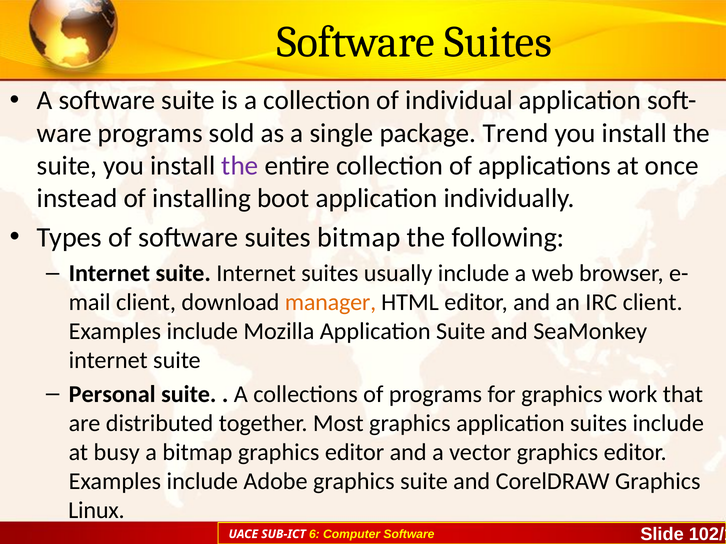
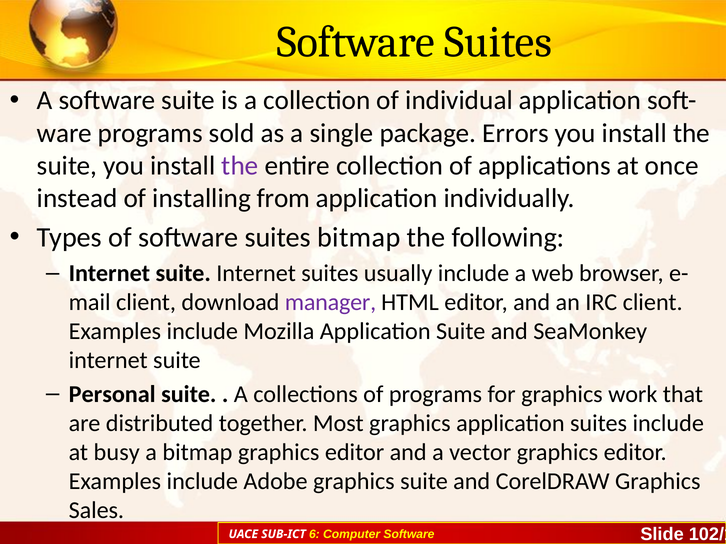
Trend: Trend -> Errors
boot: boot -> from
manager colour: orange -> purple
Linux: Linux -> Sales
